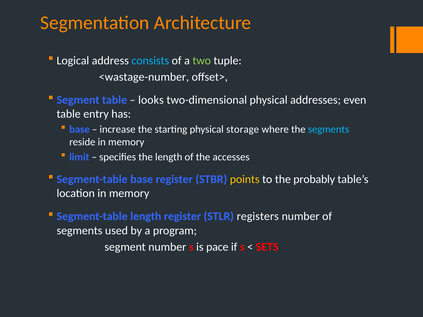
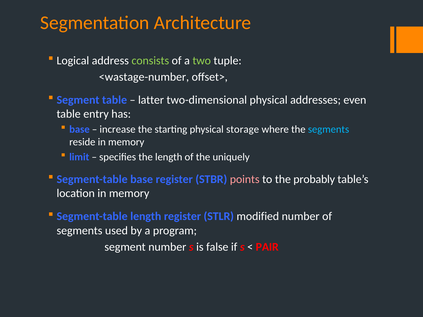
consists colour: light blue -> light green
looks: looks -> latter
accesses: accesses -> uniquely
points colour: yellow -> pink
registers: registers -> modified
pace: pace -> false
SETS: SETS -> PAIR
